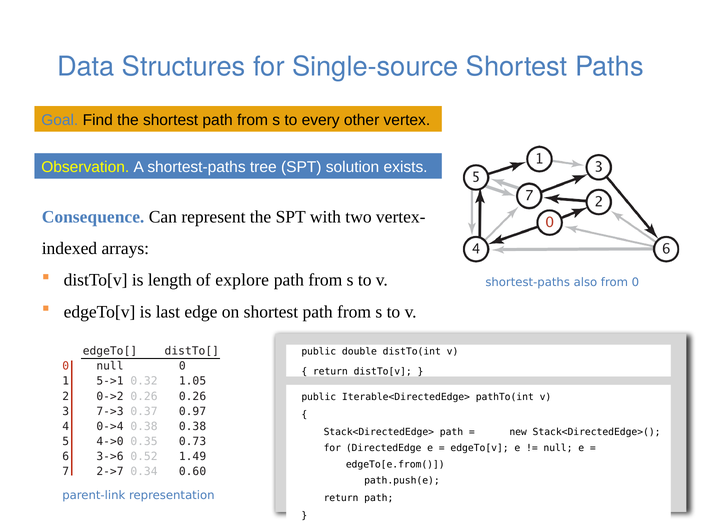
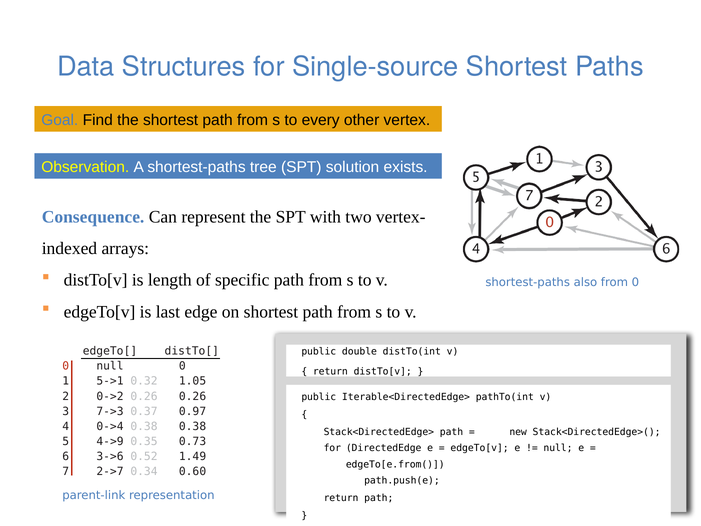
explore: explore -> specific
4->0: 4->0 -> 4->9
